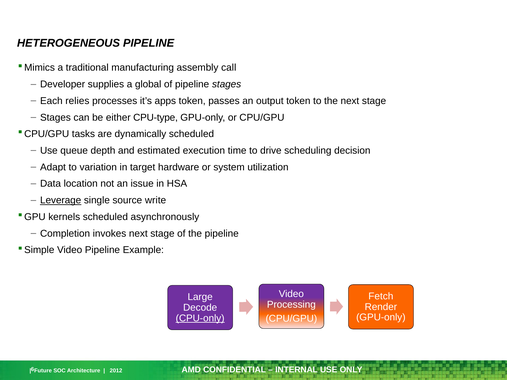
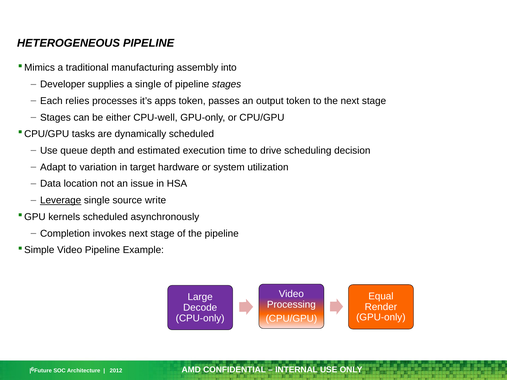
call: call -> into
a global: global -> single
CPU-type: CPU-type -> CPU-well
Fetch: Fetch -> Equal
CPU-only underline: present -> none
